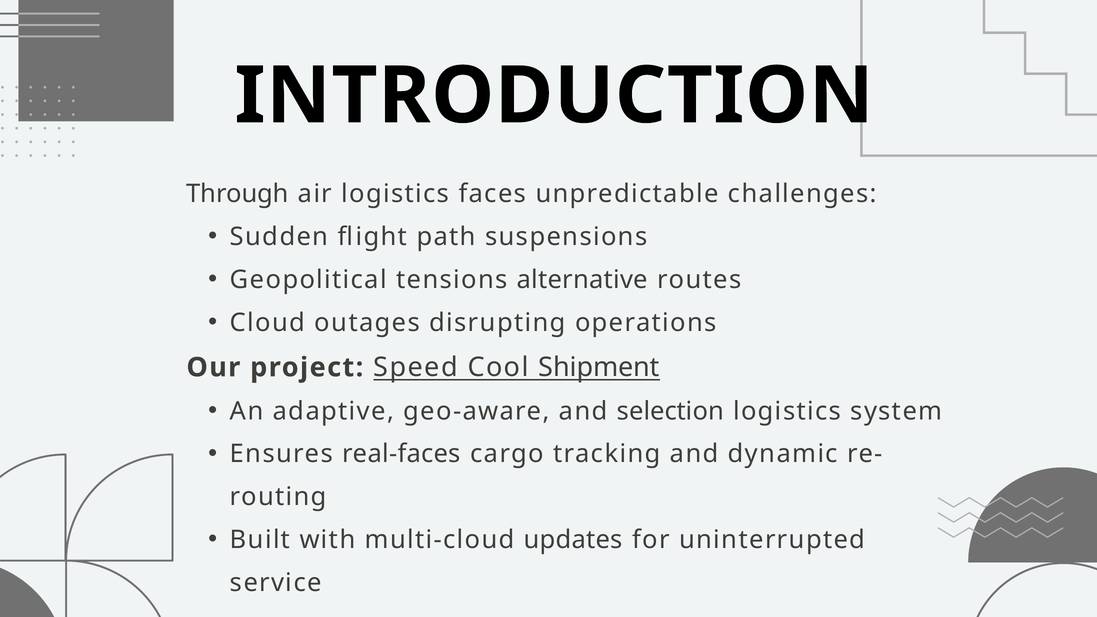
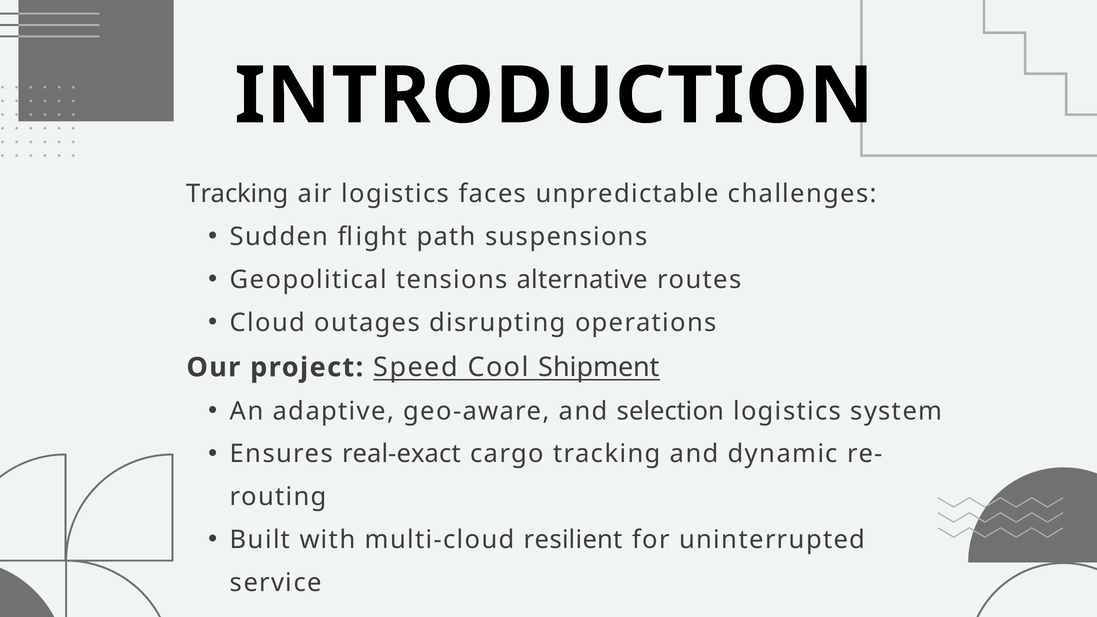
Through at (238, 194): Through -> Tracking
real-faces: real-faces -> real-exact
updates: updates -> resilient
